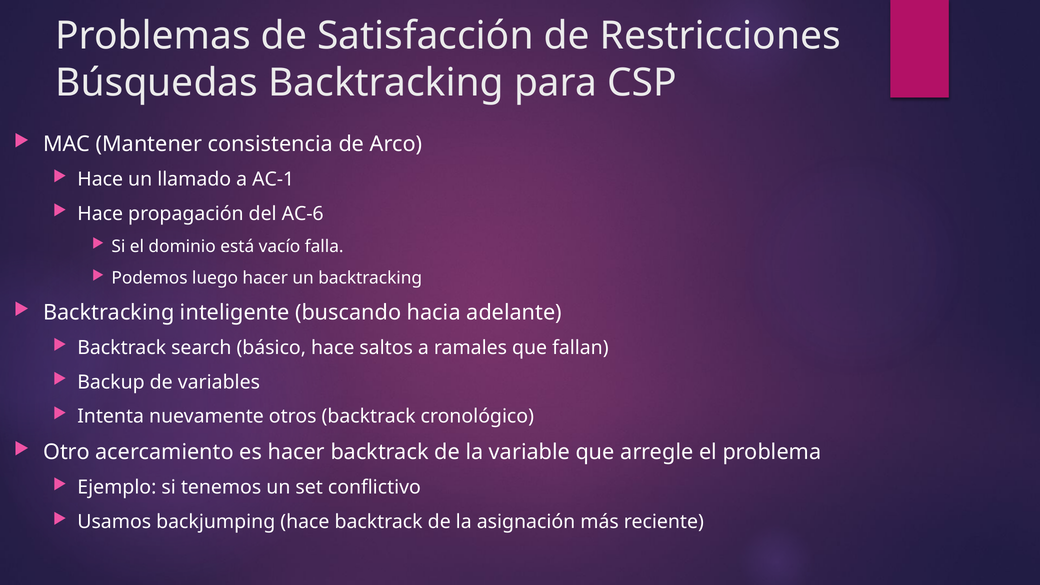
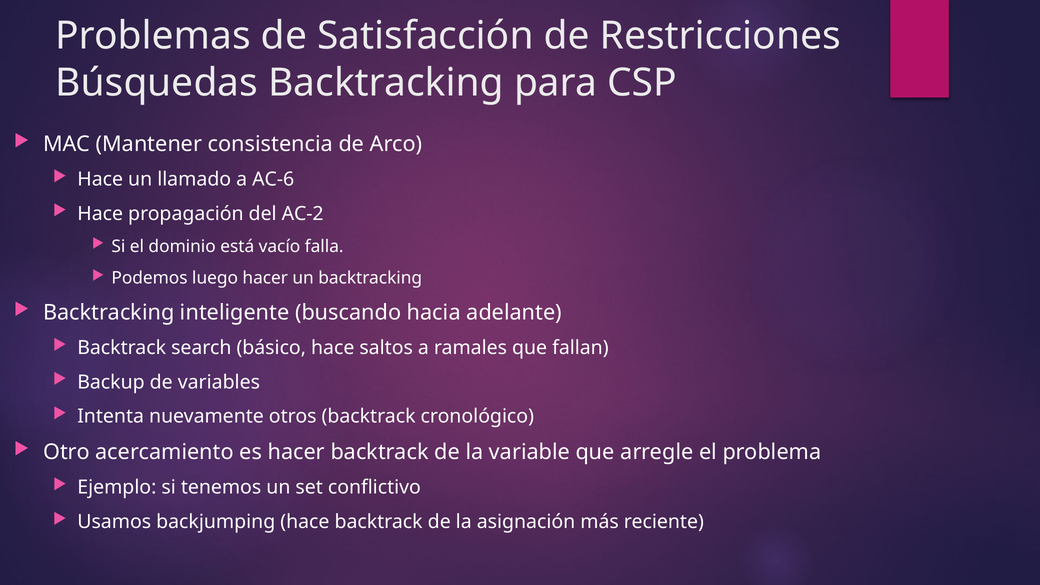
AC-1: AC-1 -> AC-6
AC-6: AC-6 -> AC-2
